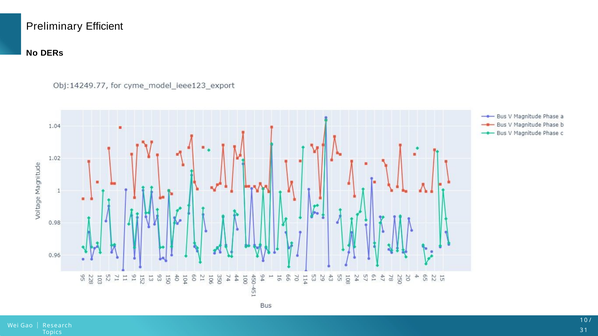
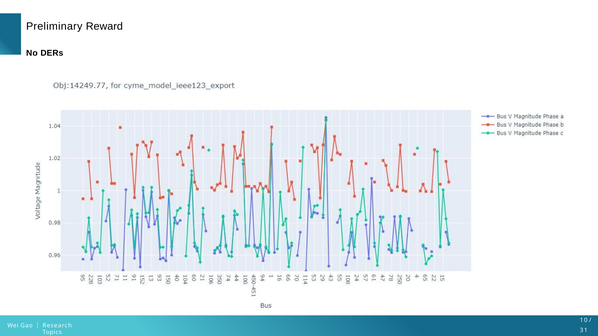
Efficient: Efficient -> Reward
